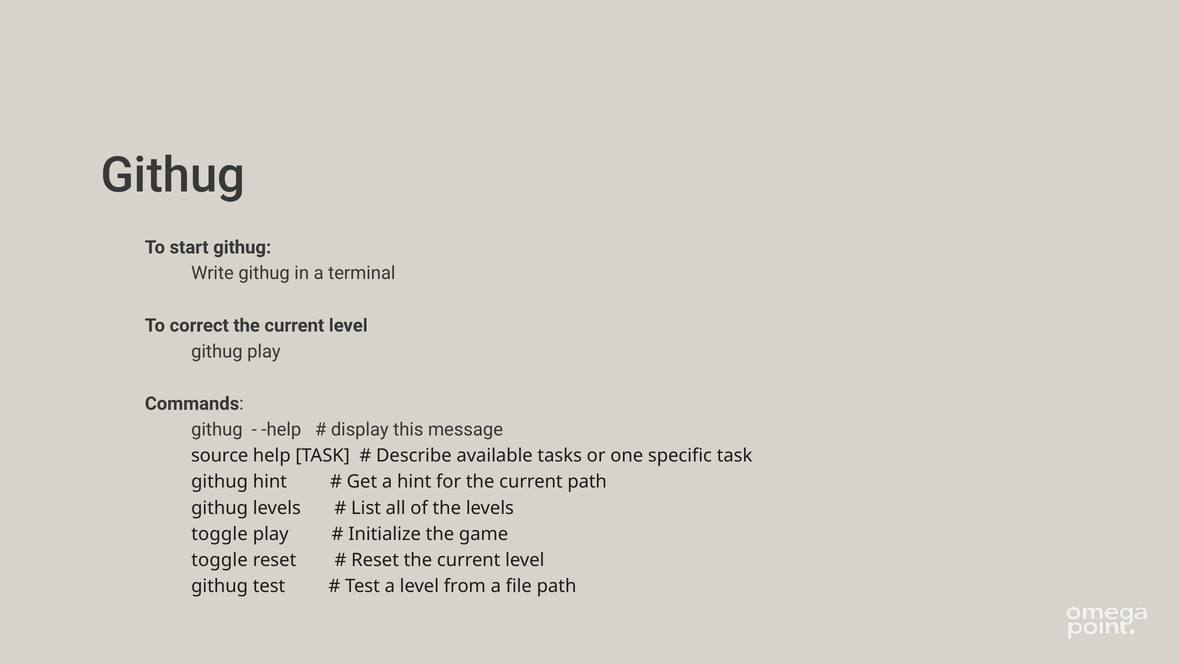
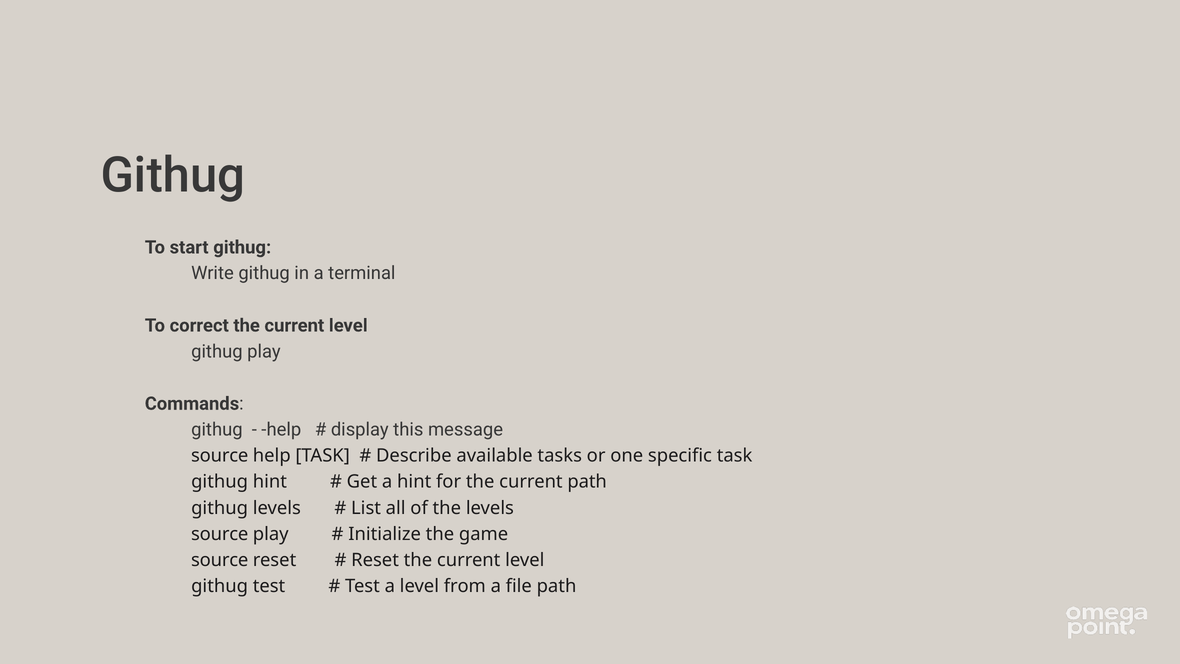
toggle at (220, 534): toggle -> source
toggle at (220, 560): toggle -> source
